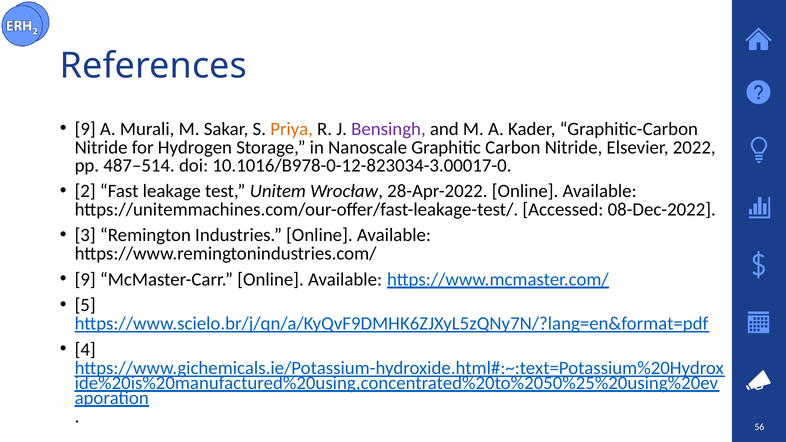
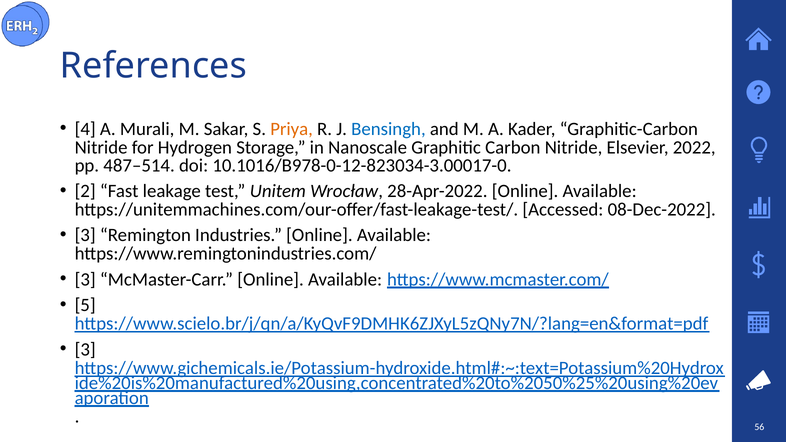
9 at (85, 129): 9 -> 4
Bensingh colour: purple -> blue
9 at (85, 279): 9 -> 3
4 at (85, 350): 4 -> 3
